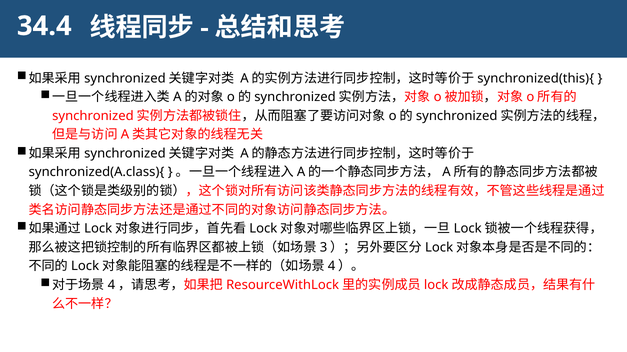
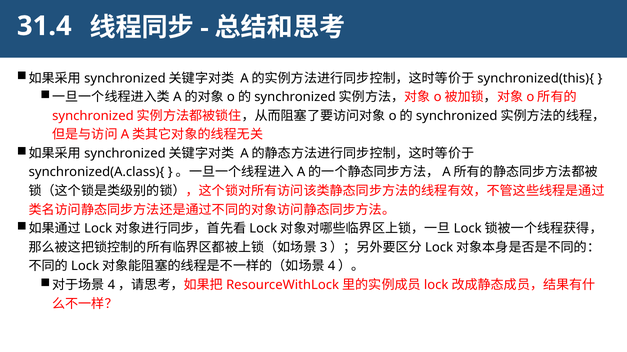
34.4: 34.4 -> 31.4
